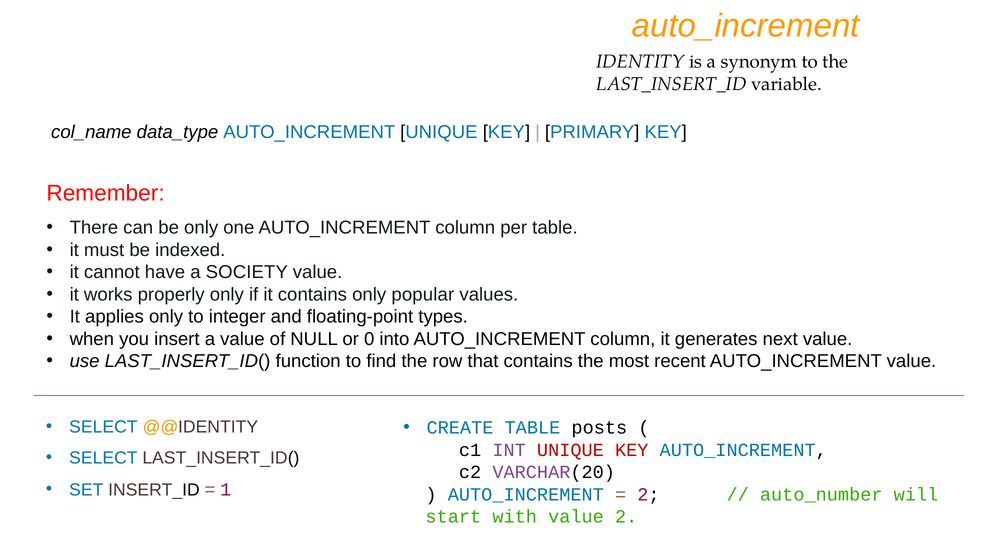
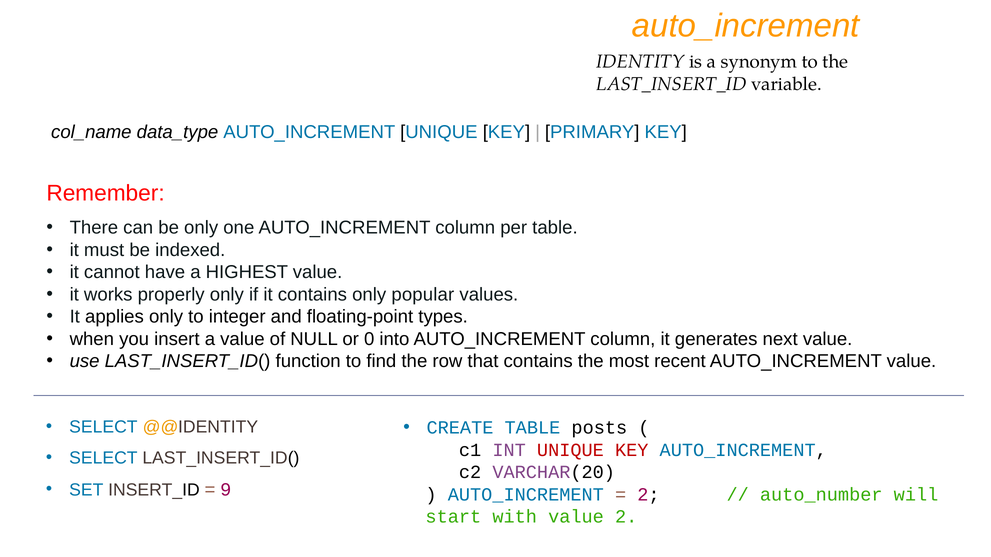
SOCIETY: SOCIETY -> HIGHEST
1: 1 -> 9
